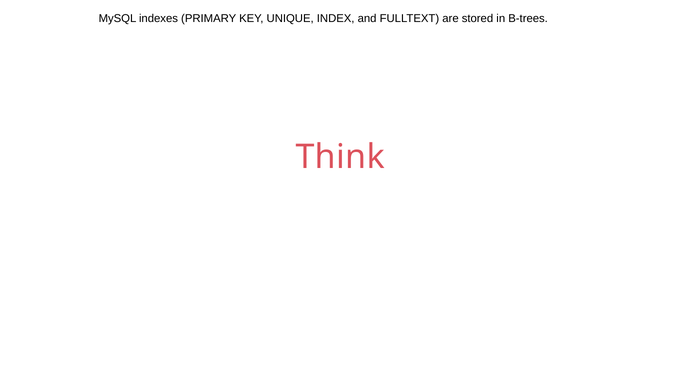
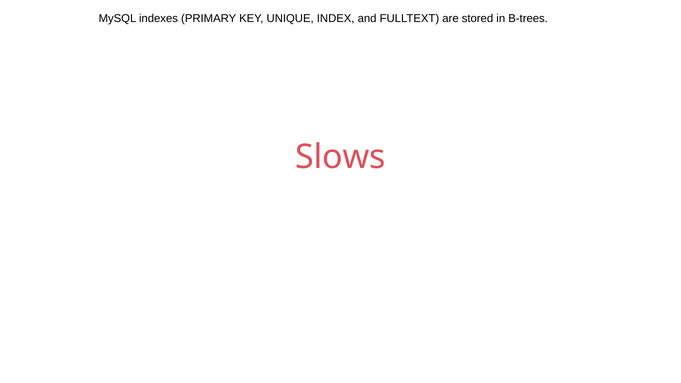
Think at (340, 157): Think -> Slows
